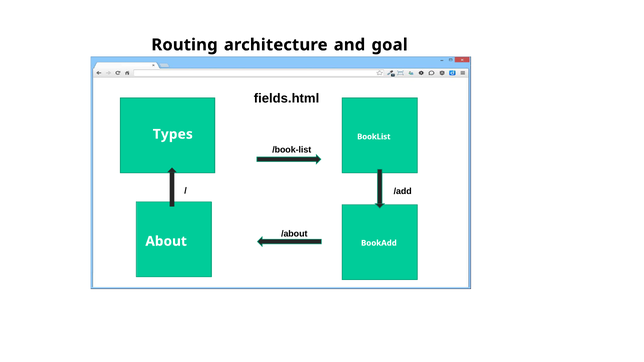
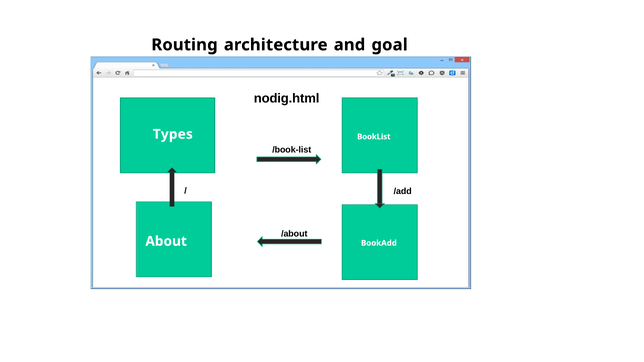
fields.html: fields.html -> nodig.html
